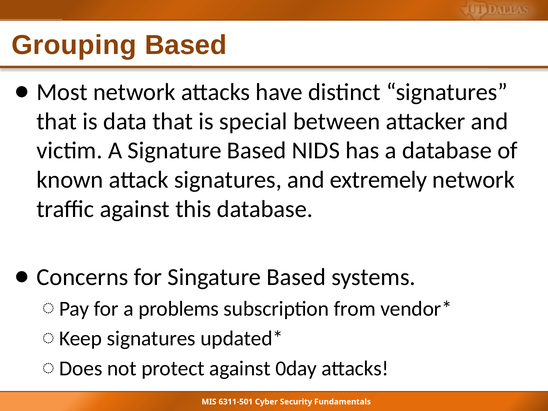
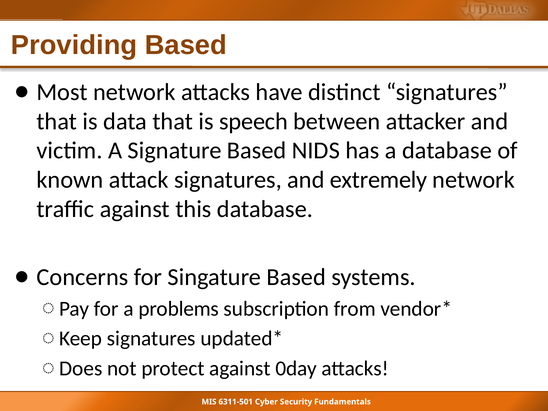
Grouping: Grouping -> Providing
special: special -> speech
